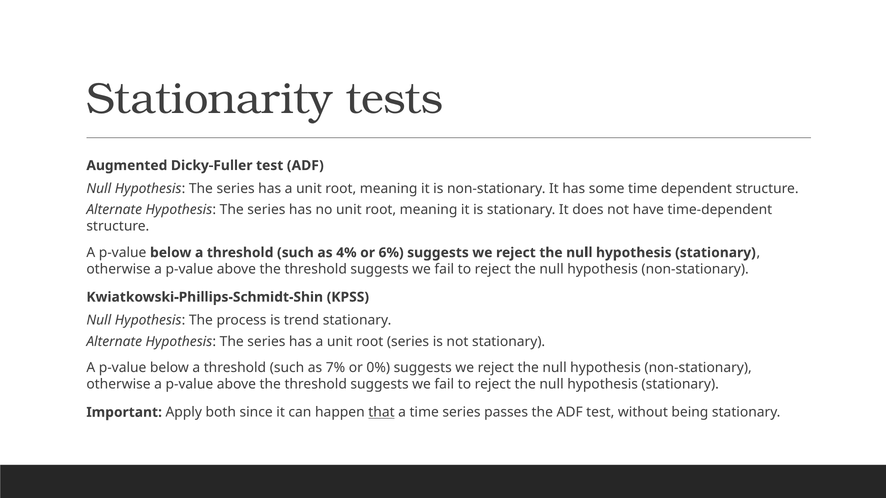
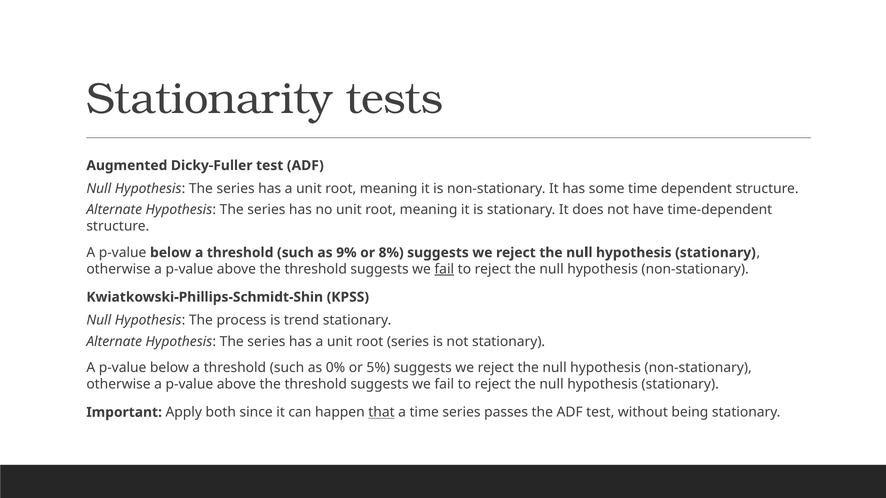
4%: 4% -> 9%
6%: 6% -> 8%
fail at (444, 269) underline: none -> present
7%: 7% -> 0%
0%: 0% -> 5%
